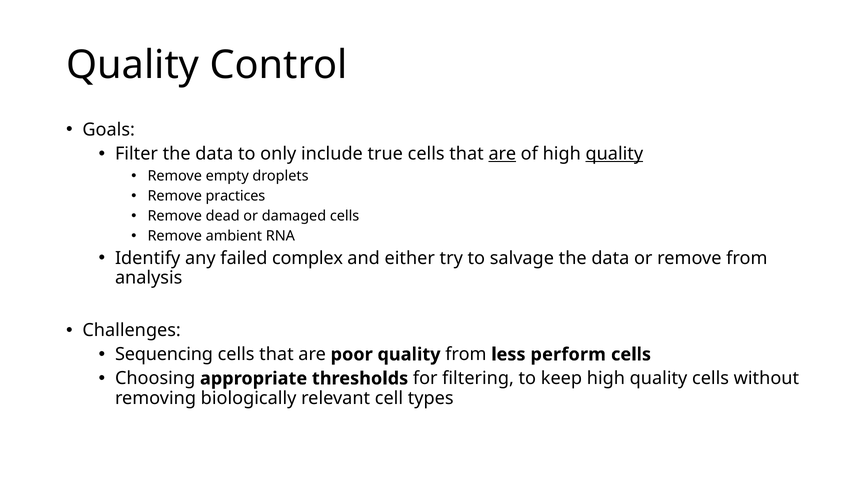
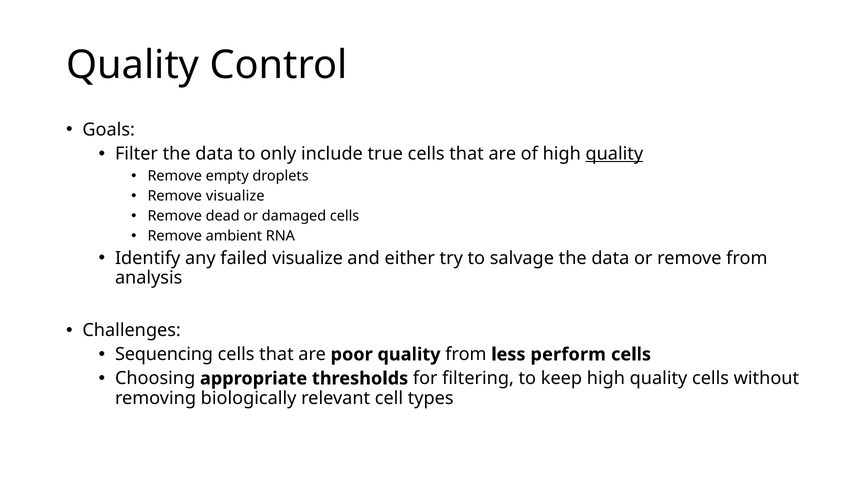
are at (502, 154) underline: present -> none
Remove practices: practices -> visualize
failed complex: complex -> visualize
